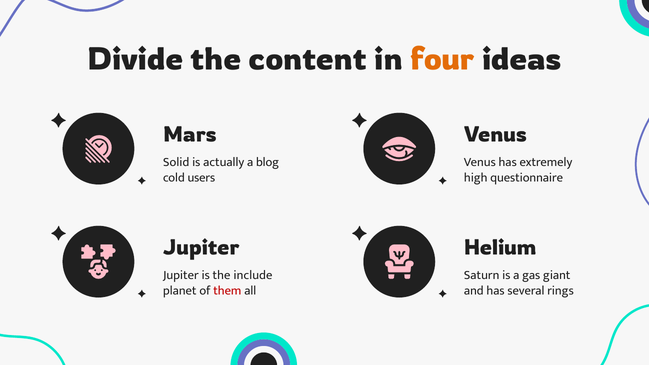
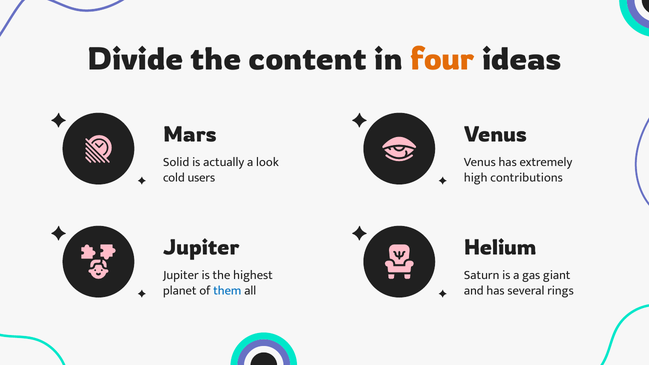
blog: blog -> look
questionnaire: questionnaire -> contributions
include: include -> highest
them colour: red -> blue
